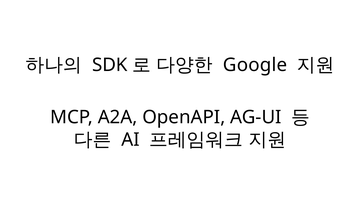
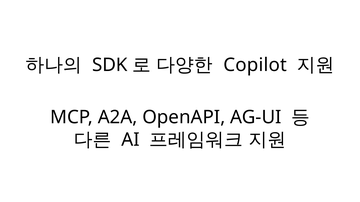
Google: Google -> Copilot
